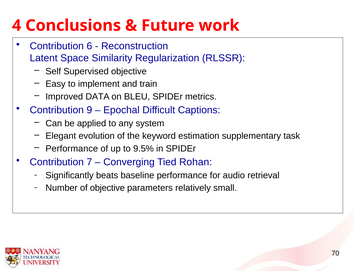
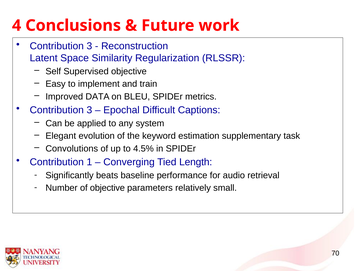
6 at (89, 46): 6 -> 3
9 at (89, 110): 9 -> 3
Performance at (72, 149): Performance -> Convolutions
9.5%: 9.5% -> 4.5%
7: 7 -> 1
Rohan: Rohan -> Length
